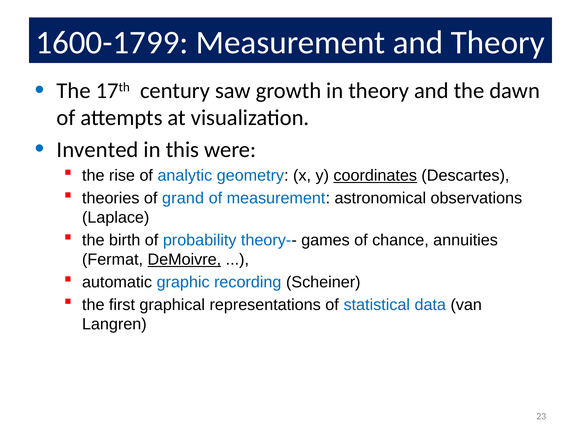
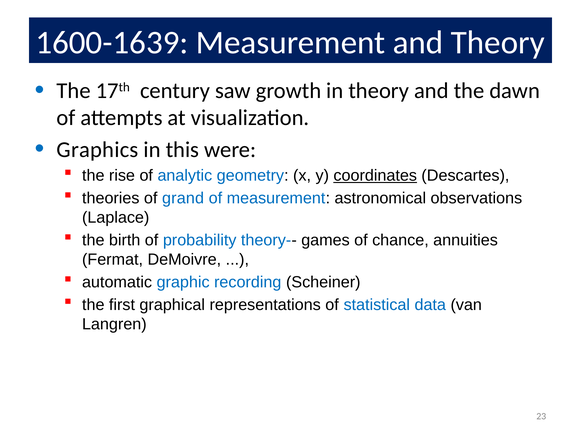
1600-1799: 1600-1799 -> 1600-1639
Invented: Invented -> Graphics
DeMoivre underline: present -> none
